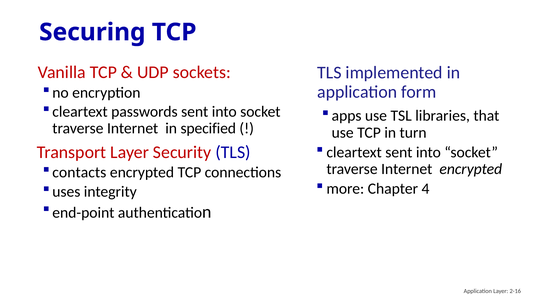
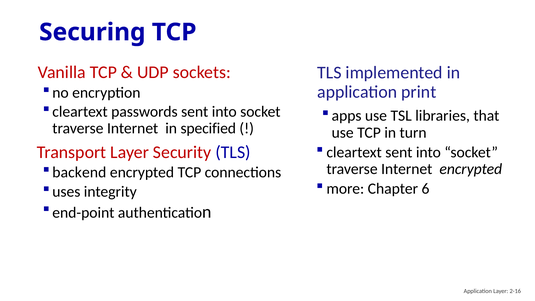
form: form -> print
contacts: contacts -> backend
4: 4 -> 6
